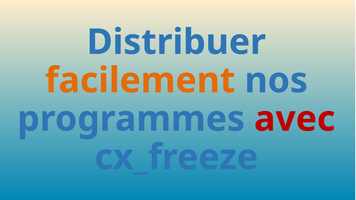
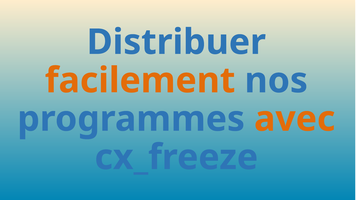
avec colour: red -> orange
